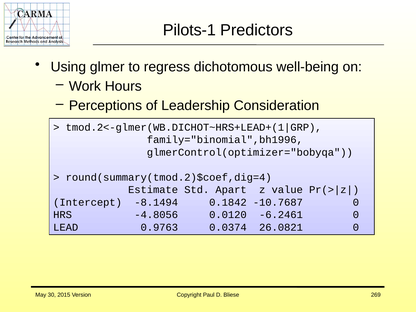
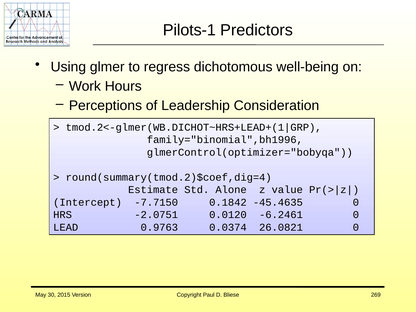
Apart: Apart -> Alone
-8.1494: -8.1494 -> -7.7150
-10.7687: -10.7687 -> -45.4635
-4.8056: -4.8056 -> -2.0751
